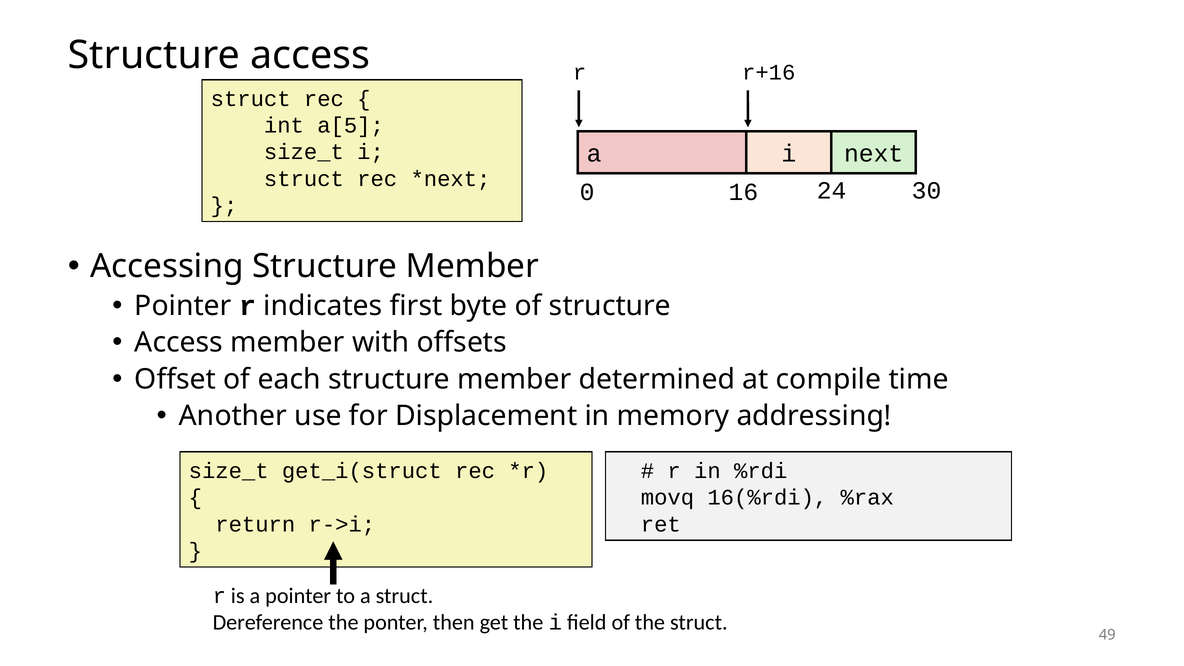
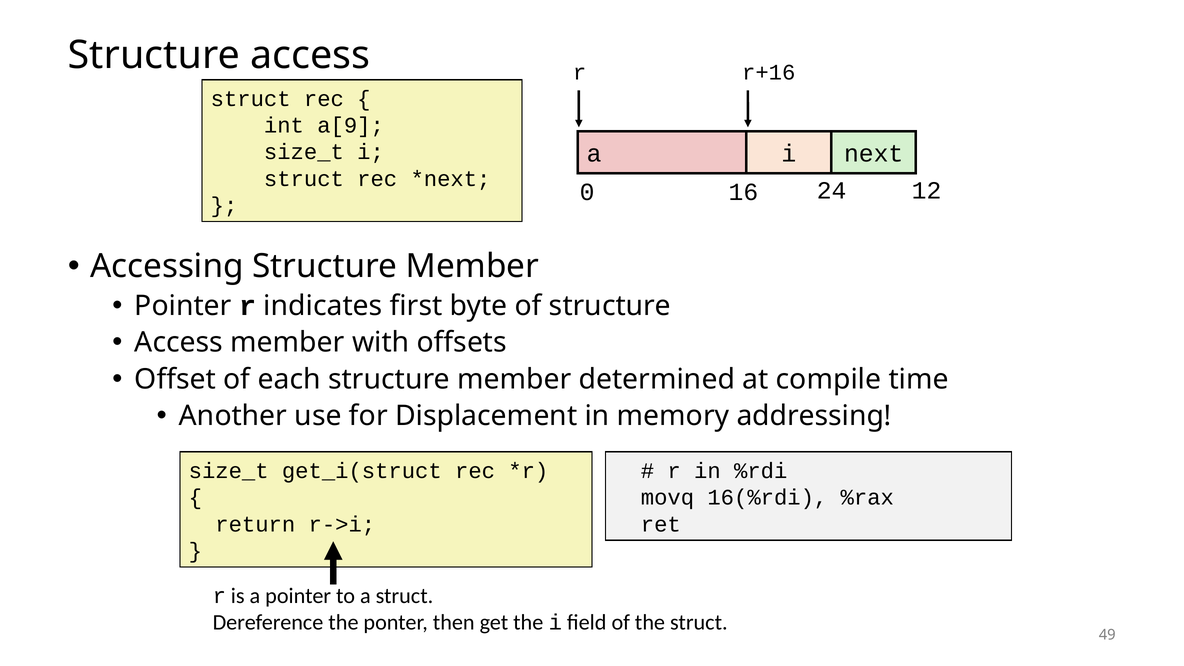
a[5: a[5 -> a[9
30: 30 -> 12
